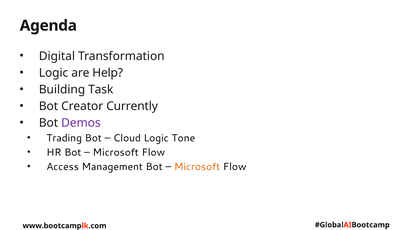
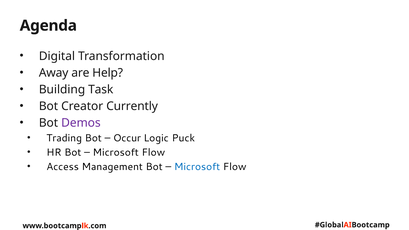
Logic at (54, 73): Logic -> Away
Cloud: Cloud -> Occur
Tone: Tone -> Puck
Microsoft at (197, 167) colour: orange -> blue
